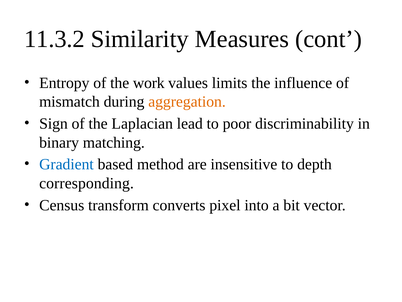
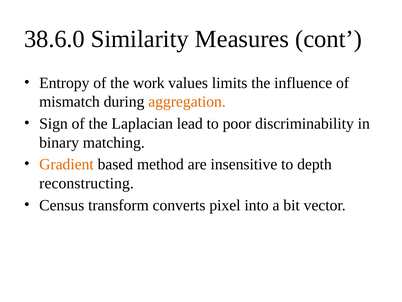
11.3.2: 11.3.2 -> 38.6.0
Gradient colour: blue -> orange
corresponding: corresponding -> reconstructing
